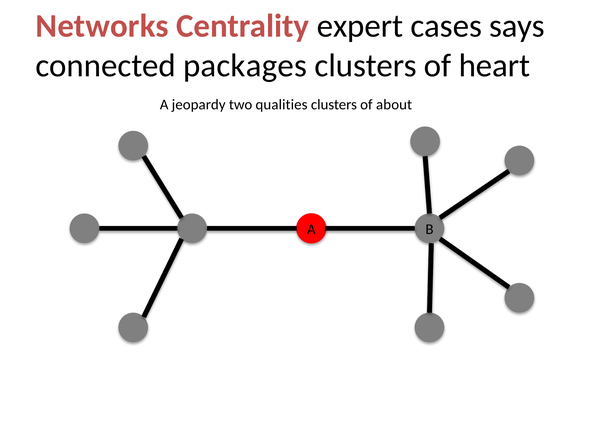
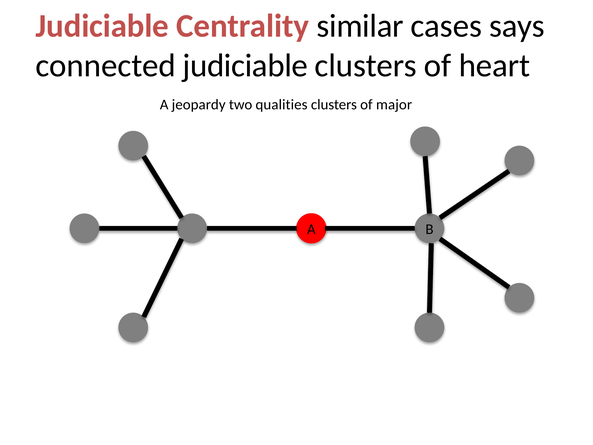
Networks at (102, 26): Networks -> Judiciable
expert: expert -> similar
connected packages: packages -> judiciable
about: about -> major
